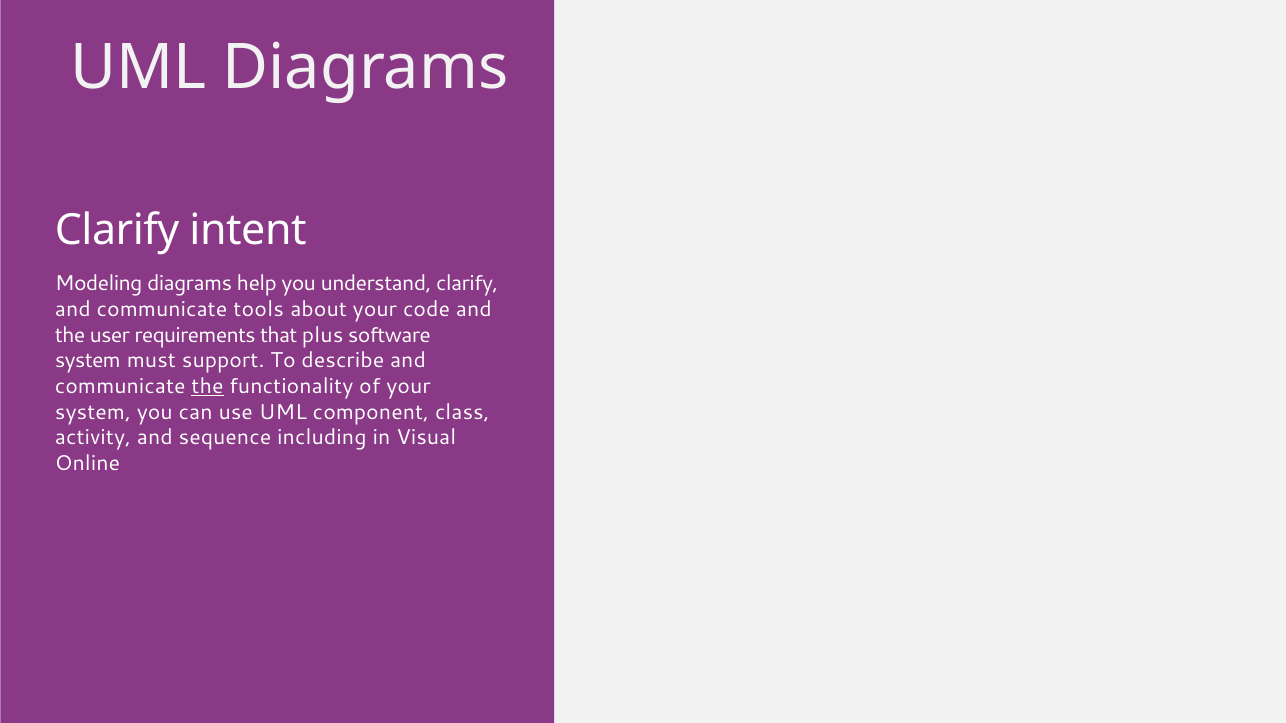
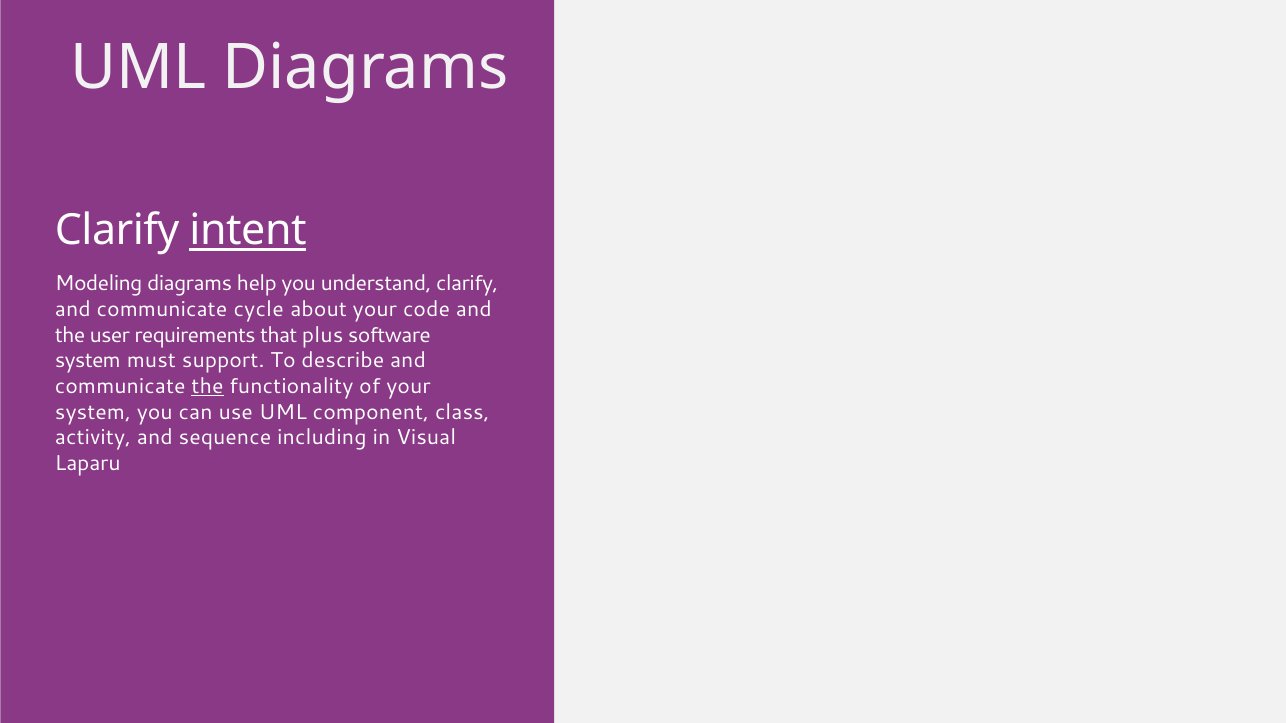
intent underline: none -> present
tools: tools -> cycle
Online: Online -> Laparu
